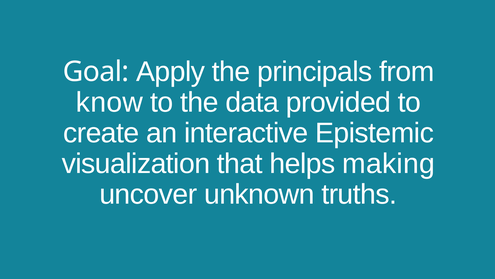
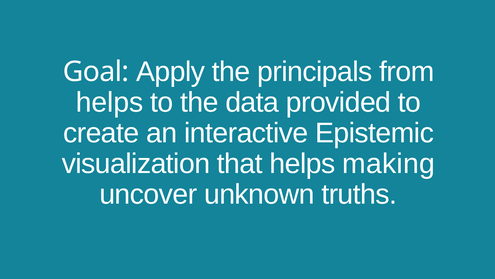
know at (109, 102): know -> helps
